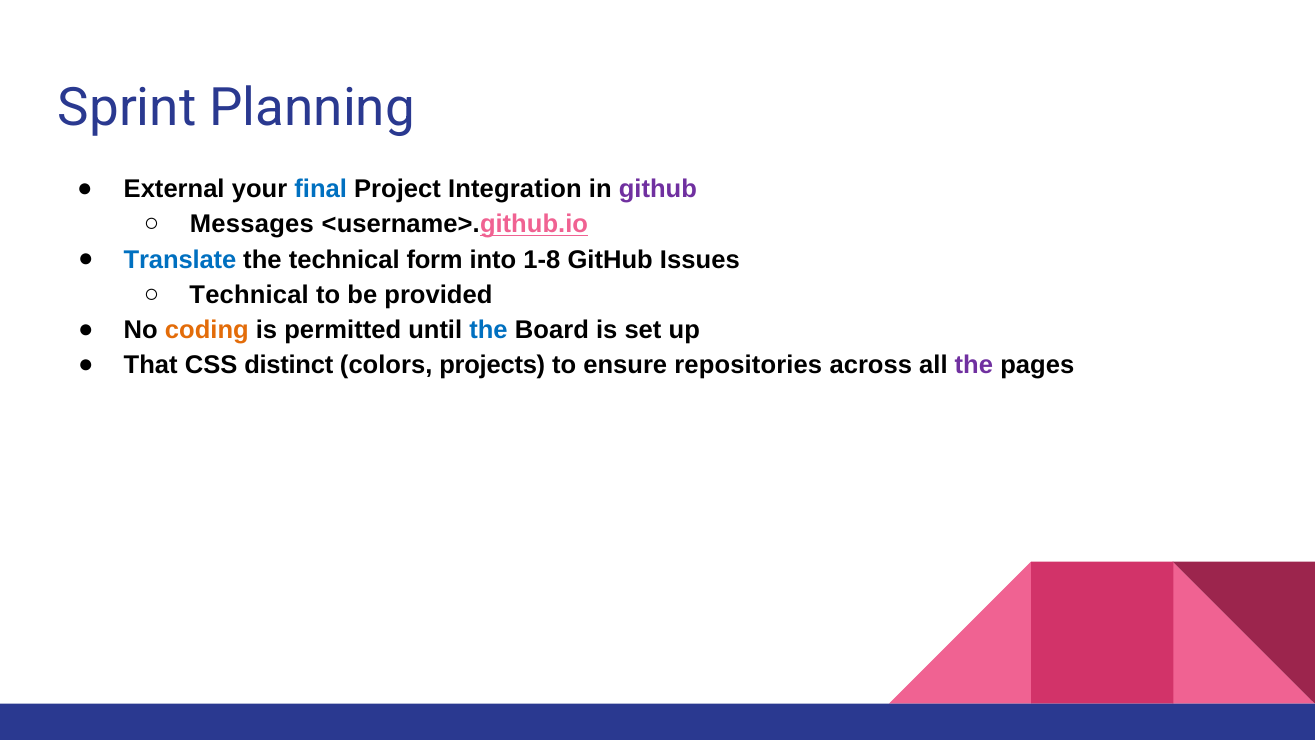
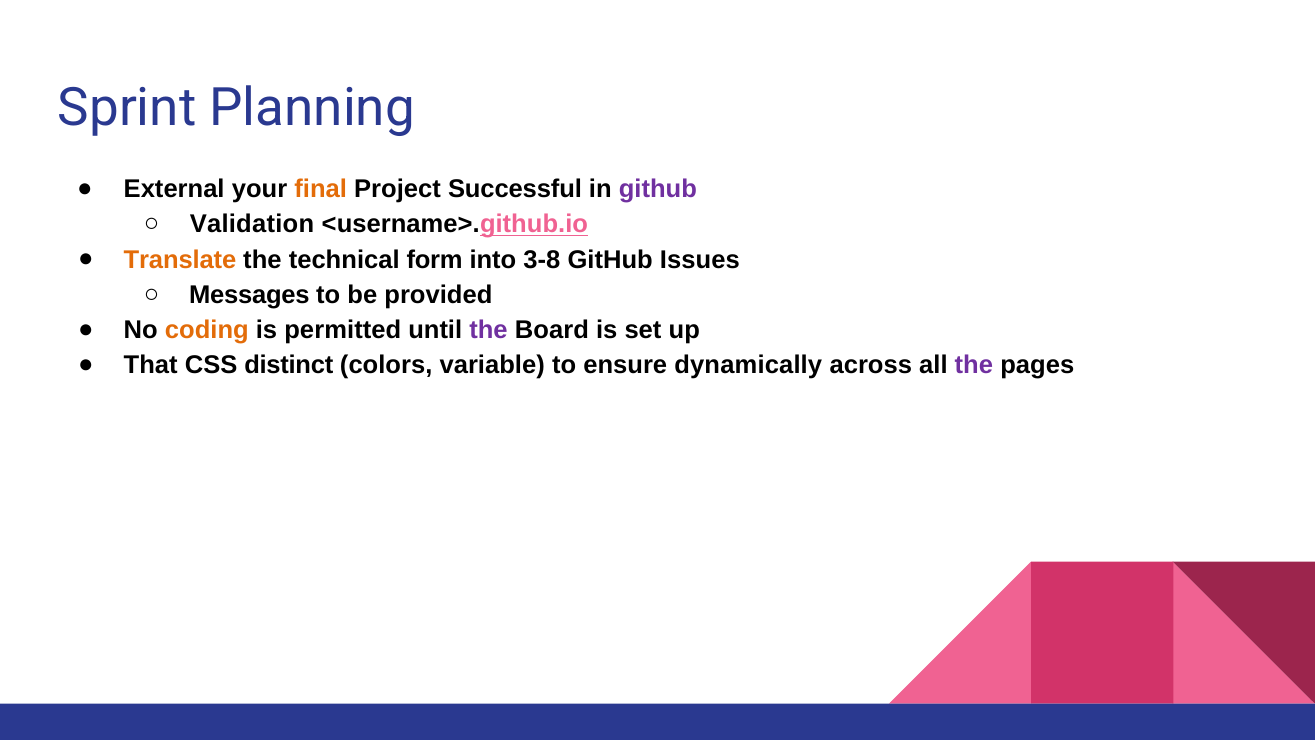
final colour: blue -> orange
Integration: Integration -> Successful
Messages: Messages -> Validation
Translate colour: blue -> orange
1-8: 1-8 -> 3-8
Technical at (249, 295): Technical -> Messages
the at (488, 330) colour: blue -> purple
projects: projects -> variable
repositories: repositories -> dynamically
